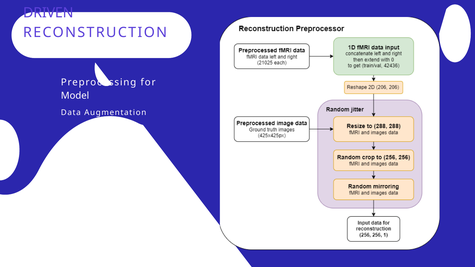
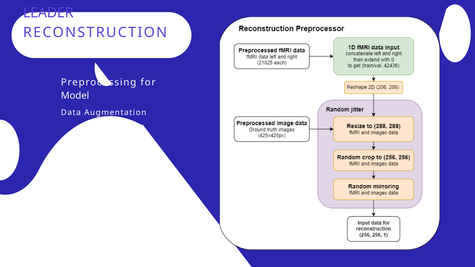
DRIVEN: DRIVEN -> LEADER
